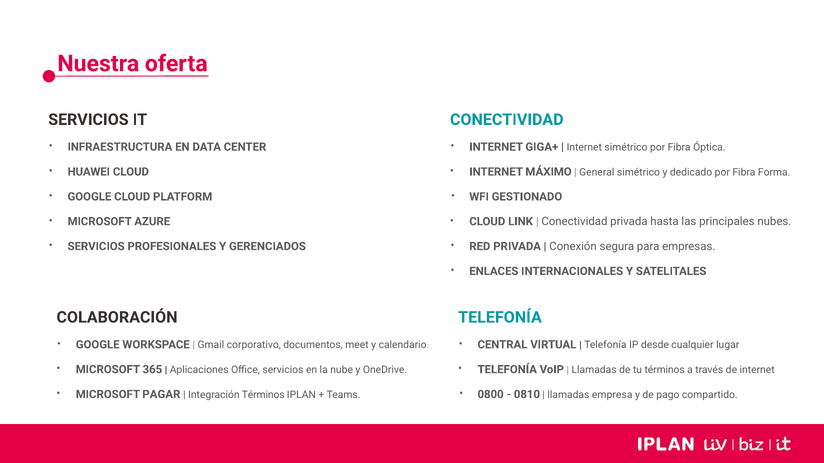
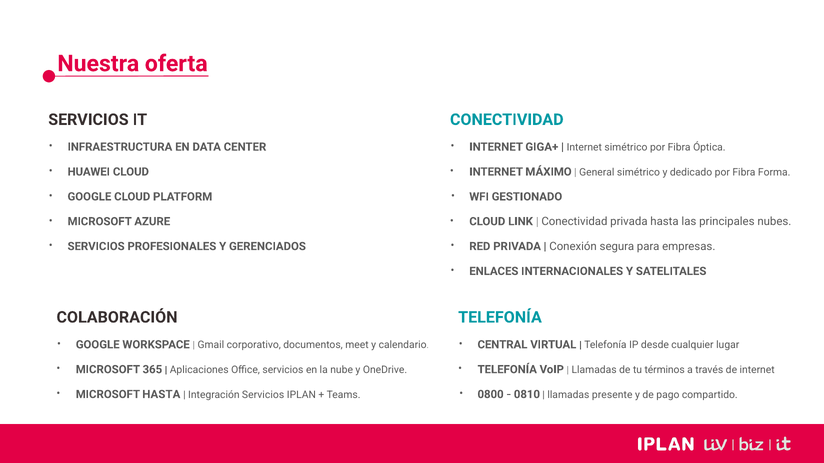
MICROSOFT PAGAR: PAGAR -> HASTA
Integración Términos: Términos -> Servicios
empresa: empresa -> presente
